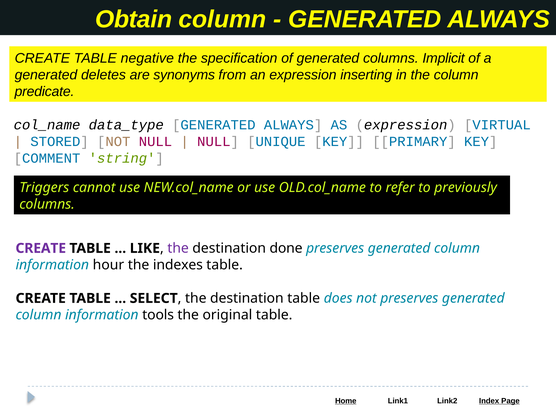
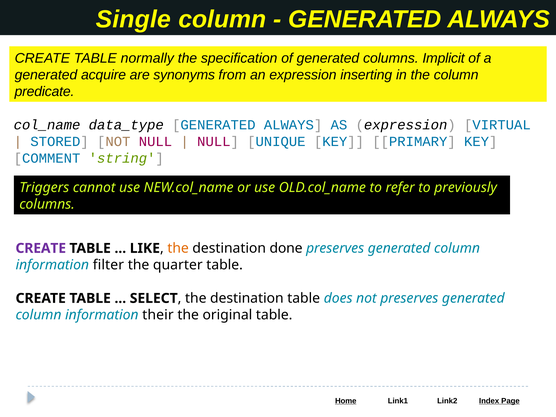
Obtain: Obtain -> Single
negative: negative -> normally
deletes: deletes -> acquire
the at (178, 248) colour: purple -> orange
hour: hour -> filter
indexes: indexes -> quarter
tools: tools -> their
